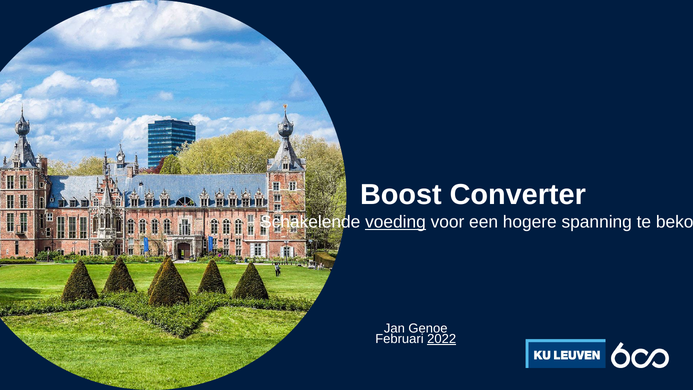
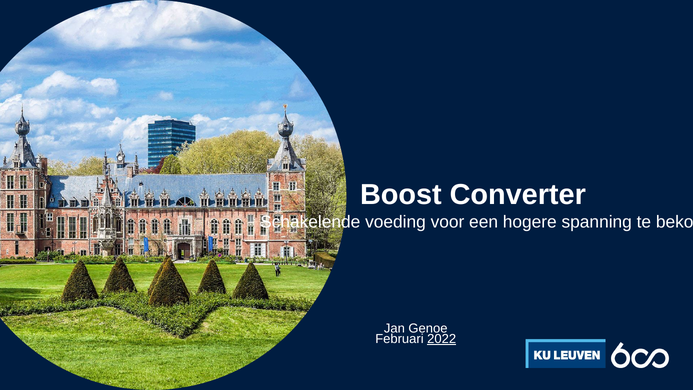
voeding underline: present -> none
